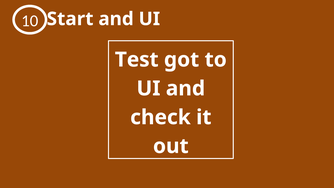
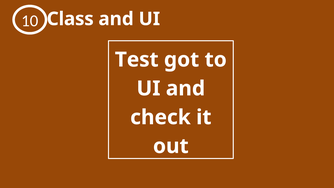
Start: Start -> Class
